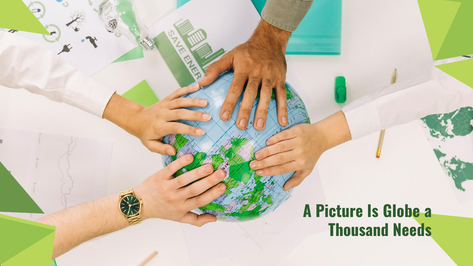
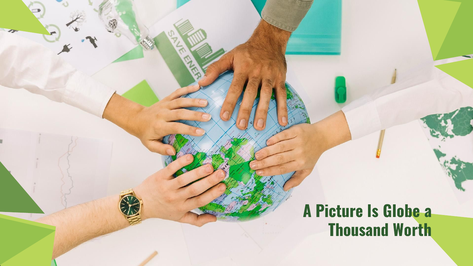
Needs: Needs -> Worth
